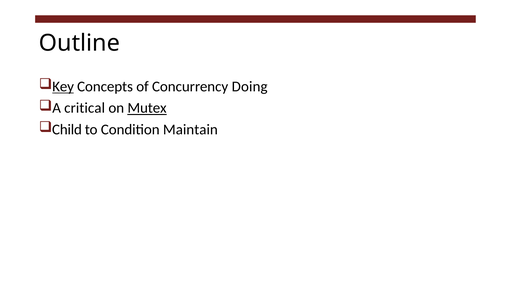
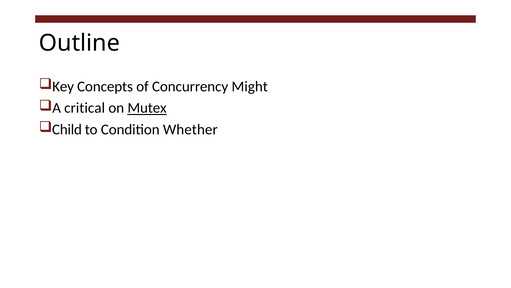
Key underline: present -> none
Doing: Doing -> Might
Maintain: Maintain -> Whether
